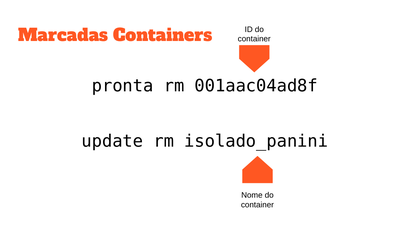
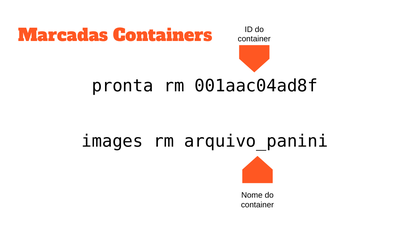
update: update -> images
isolado_panini: isolado_panini -> arquivo_panini
